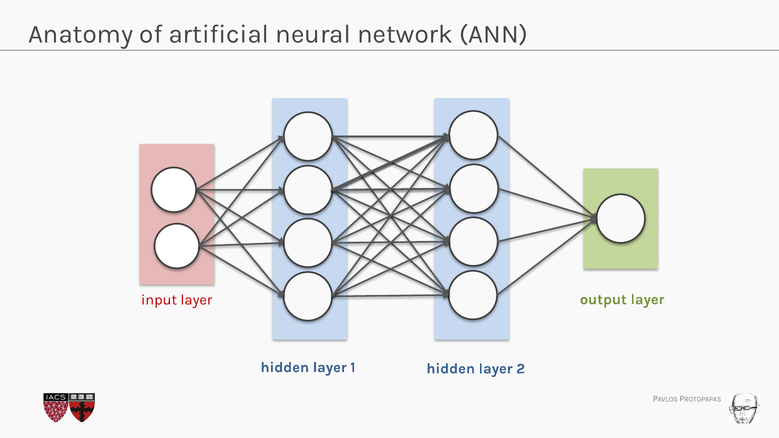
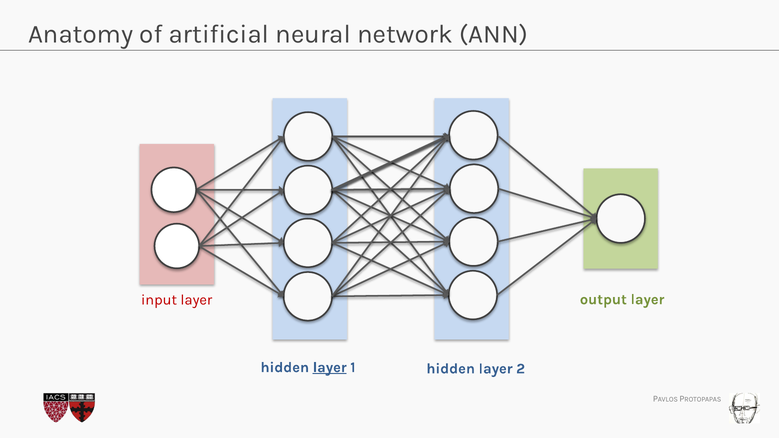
layer at (330, 367) underline: none -> present
